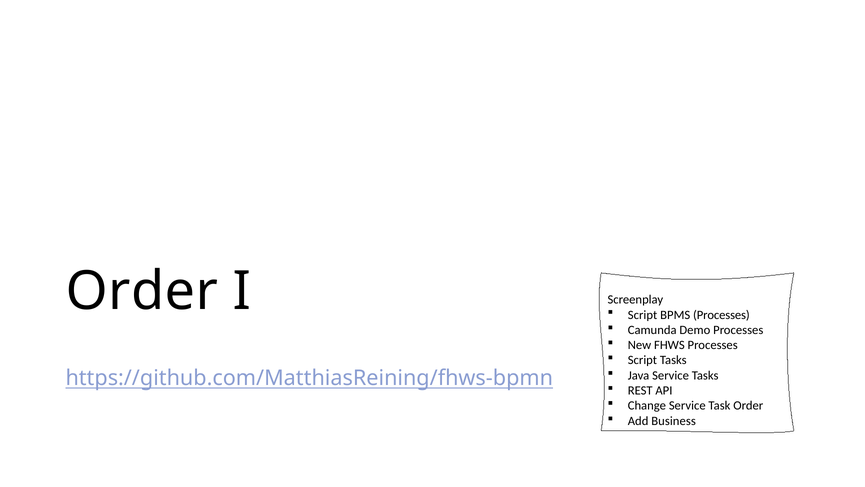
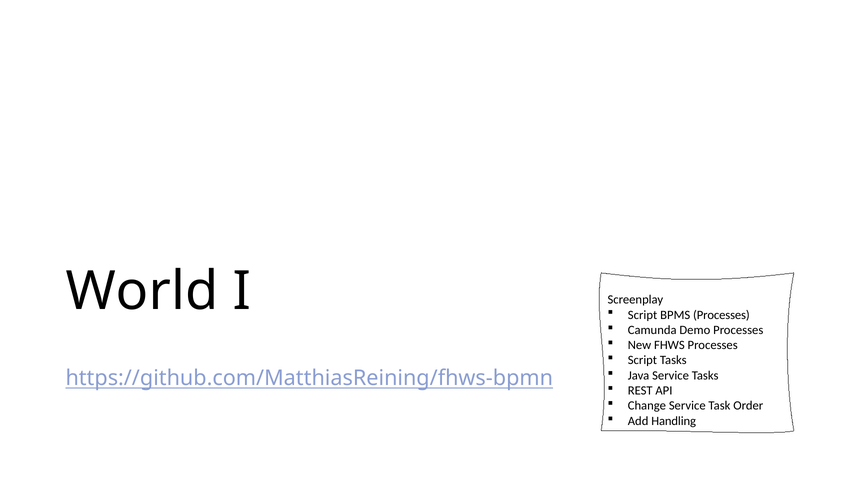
Order at (142, 291): Order -> World
Business: Business -> Handling
